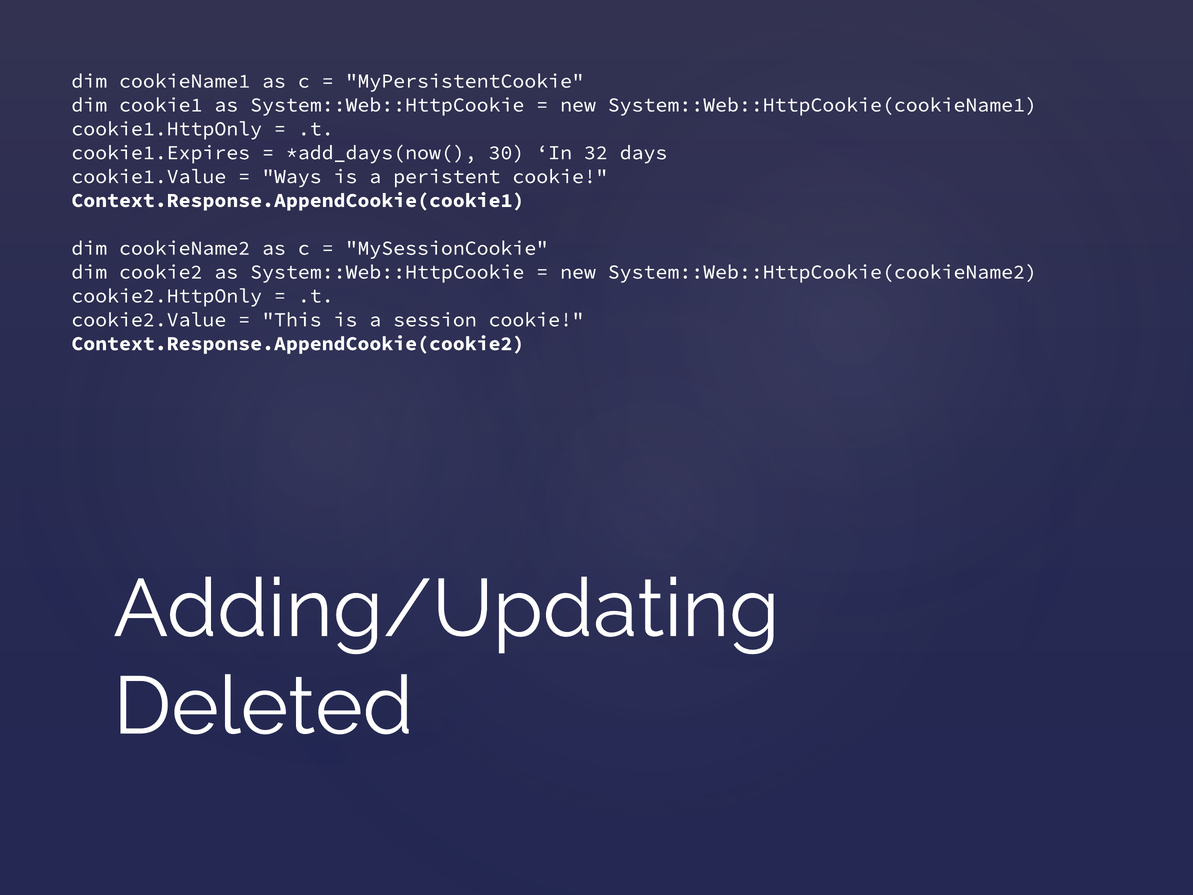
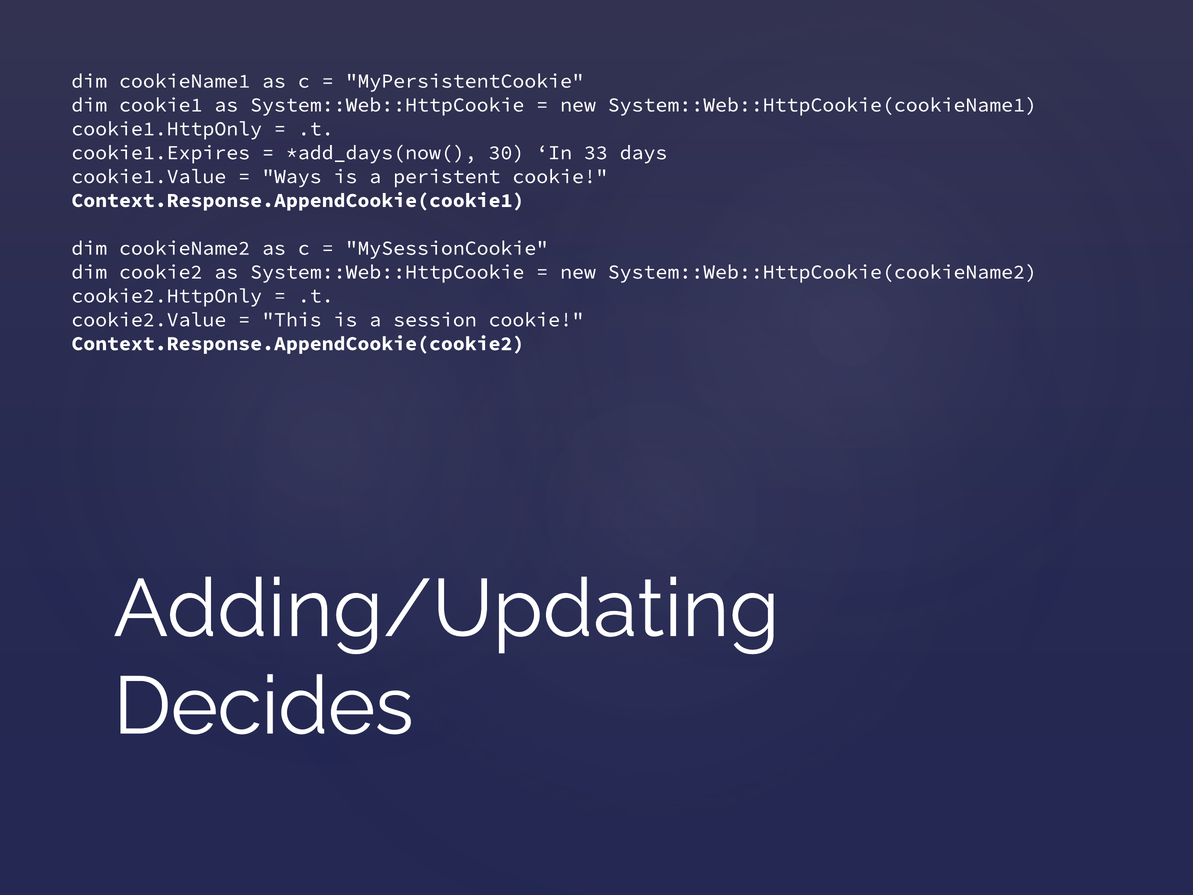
32: 32 -> 33
Deleted: Deleted -> Decides
